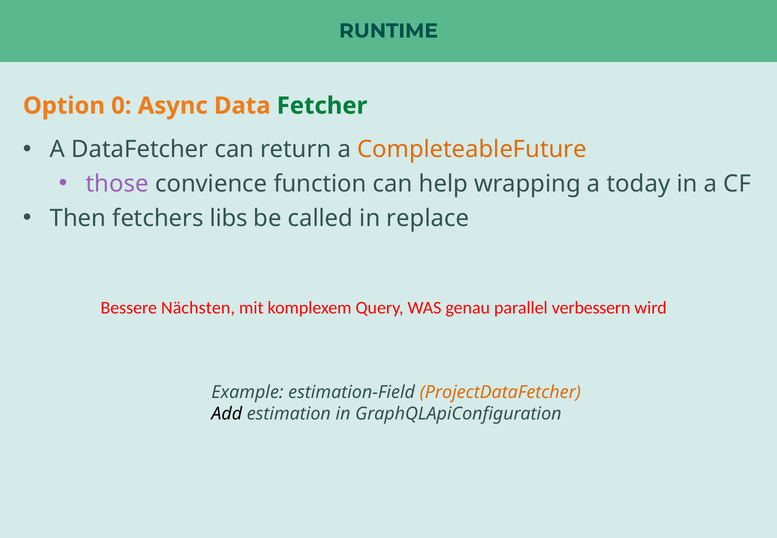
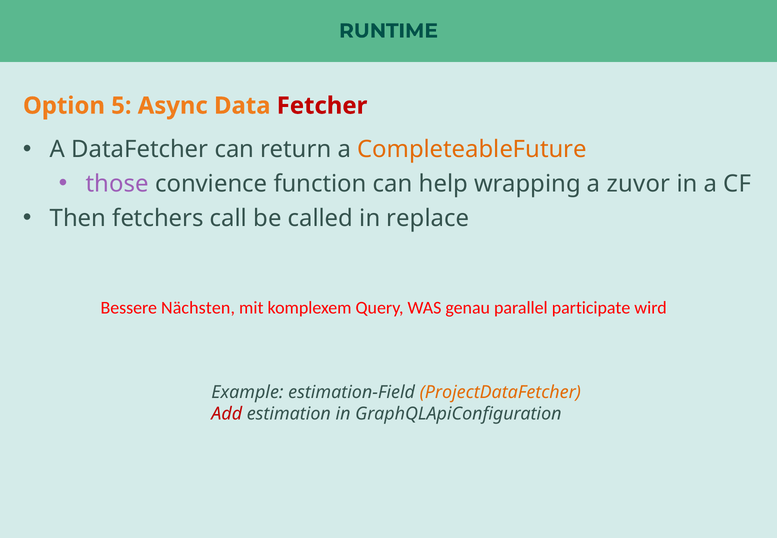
0: 0 -> 5
Fetcher colour: green -> red
today: today -> zuvor
libs: libs -> call
verbessern: verbessern -> participate
Add colour: black -> red
